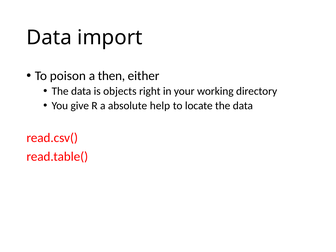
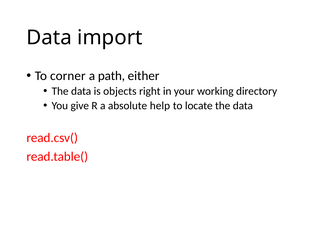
poison: poison -> corner
then: then -> path
